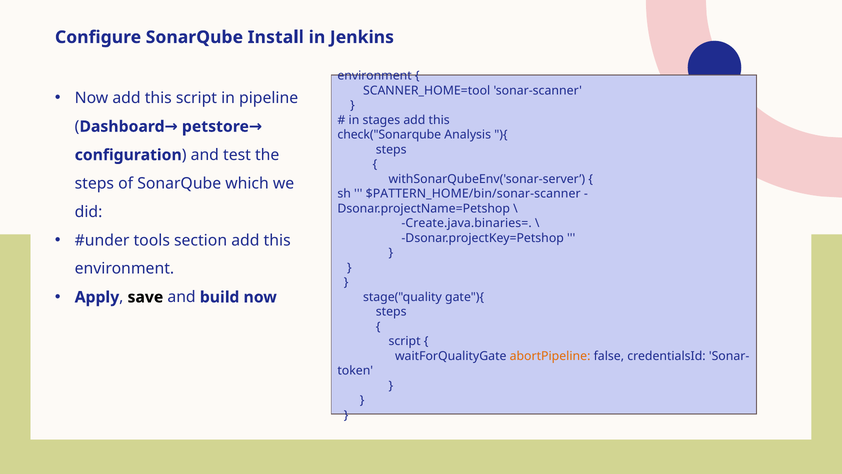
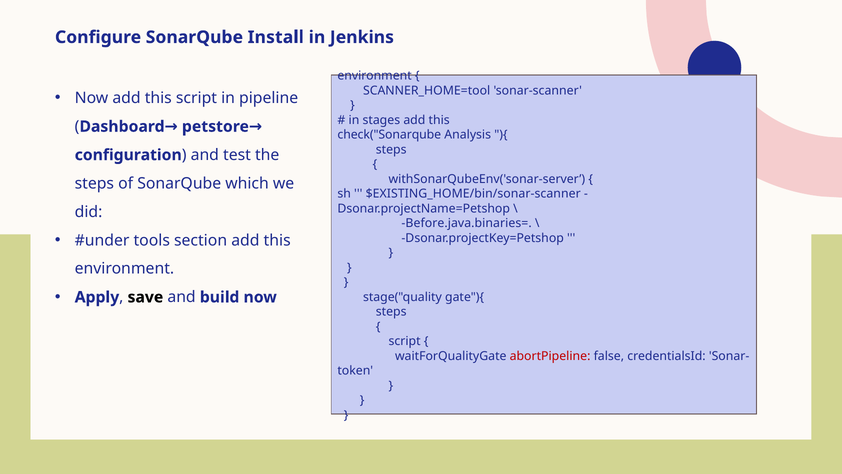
$PATTERN_HOME/bin/sonar-scanner: $PATTERN_HOME/bin/sonar-scanner -> $EXISTING_HOME/bin/sonar-scanner
Create.java.binaries=: Create.java.binaries= -> Before.java.binaries=
abortPipeline colour: orange -> red
